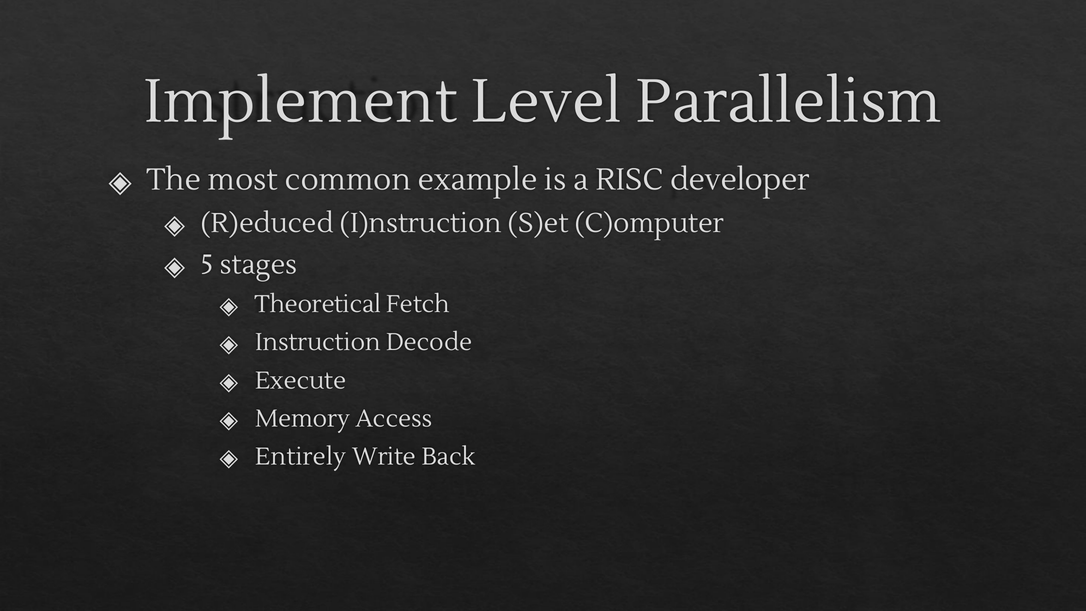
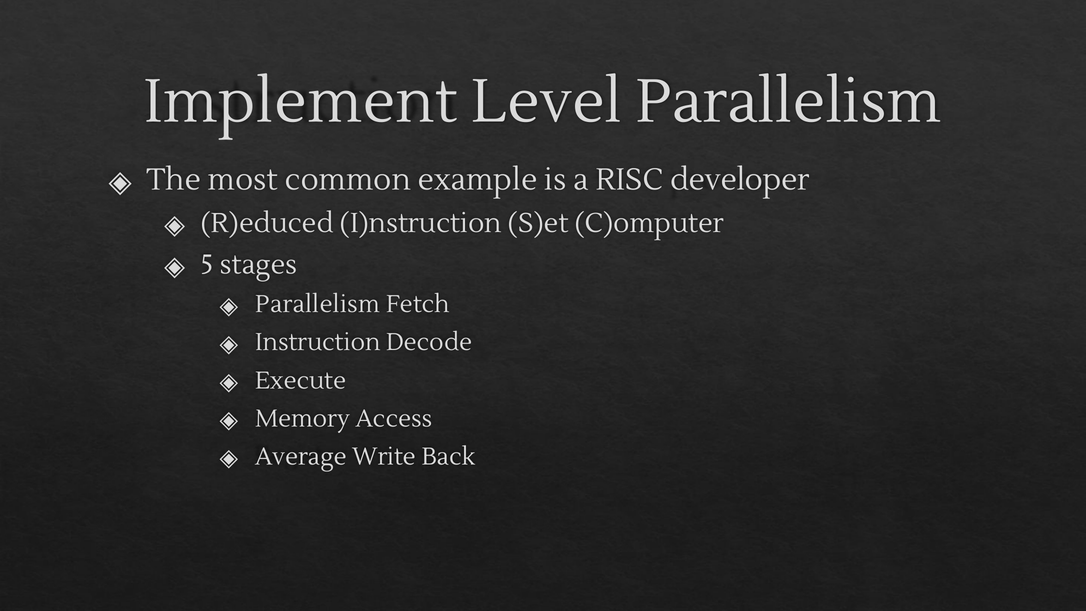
Theoretical at (318, 304): Theoretical -> Parallelism
Entirely: Entirely -> Average
